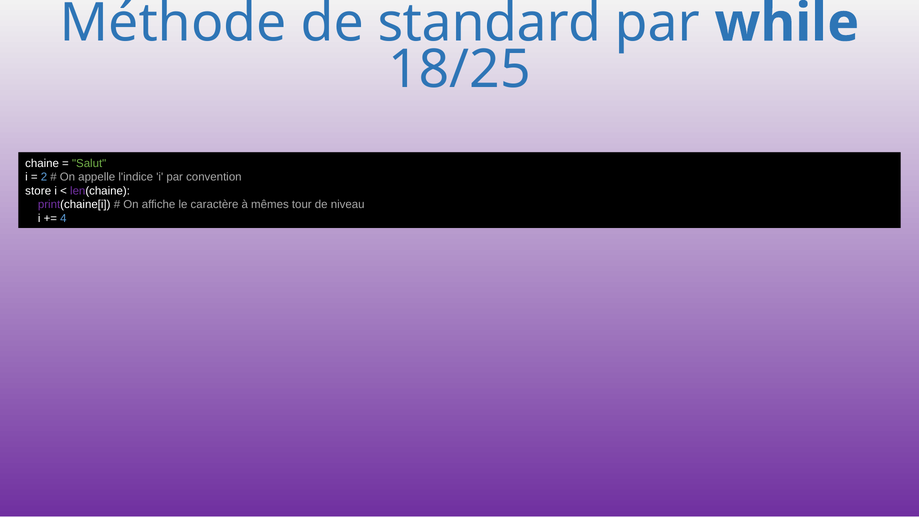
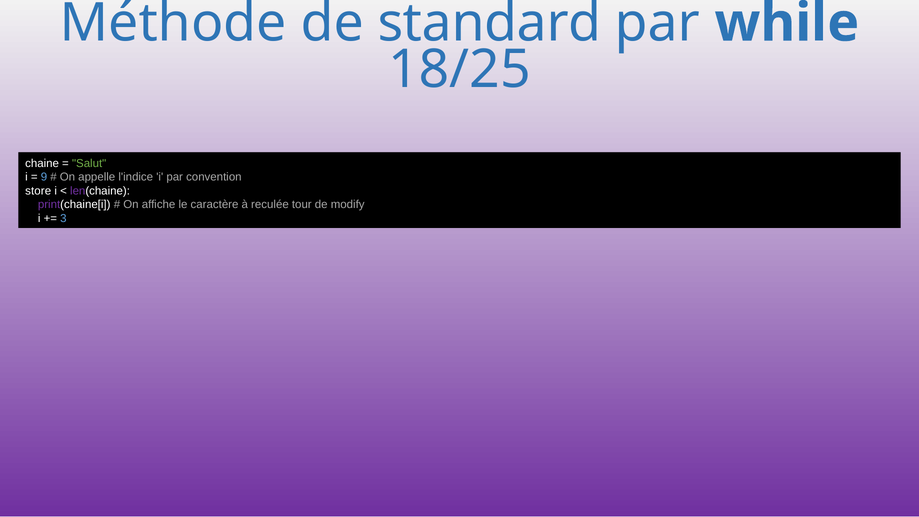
2: 2 -> 9
mêmes: mêmes -> reculée
niveau: niveau -> modify
4: 4 -> 3
